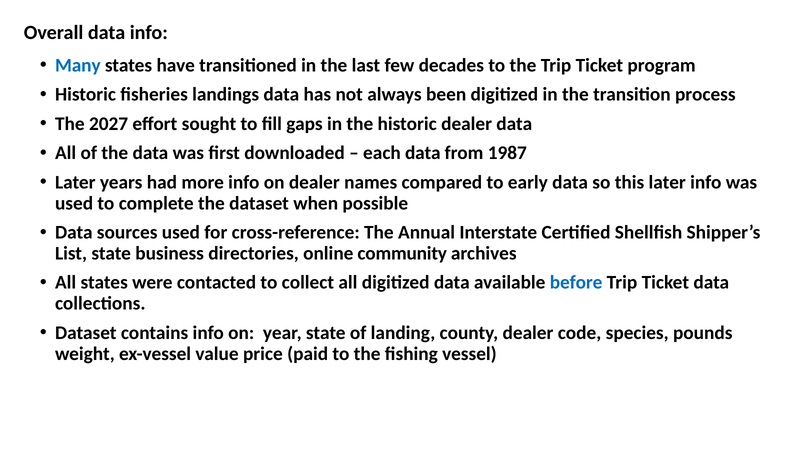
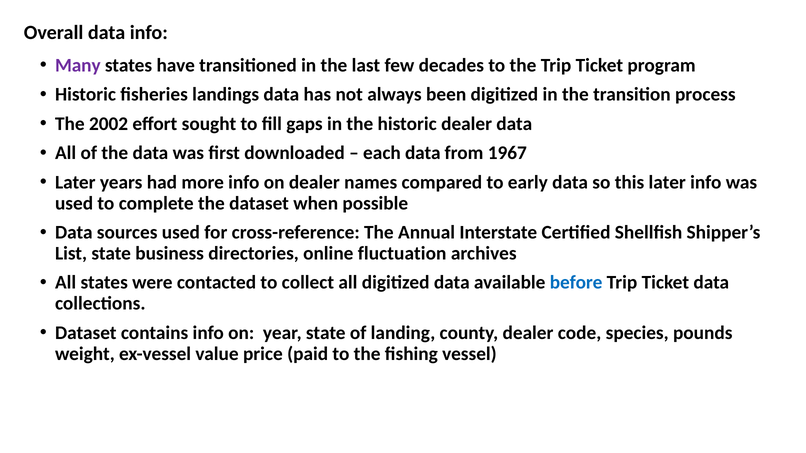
Many colour: blue -> purple
2027: 2027 -> 2002
1987: 1987 -> 1967
community: community -> fluctuation
